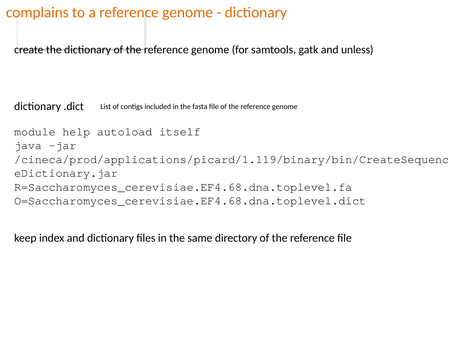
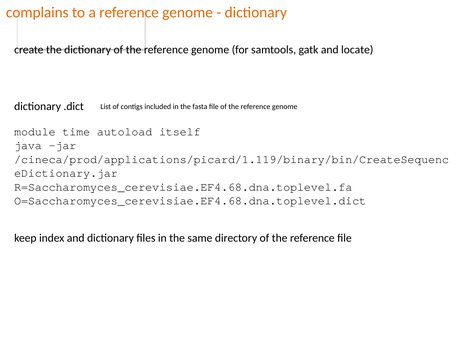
unless: unless -> locate
help: help -> time
